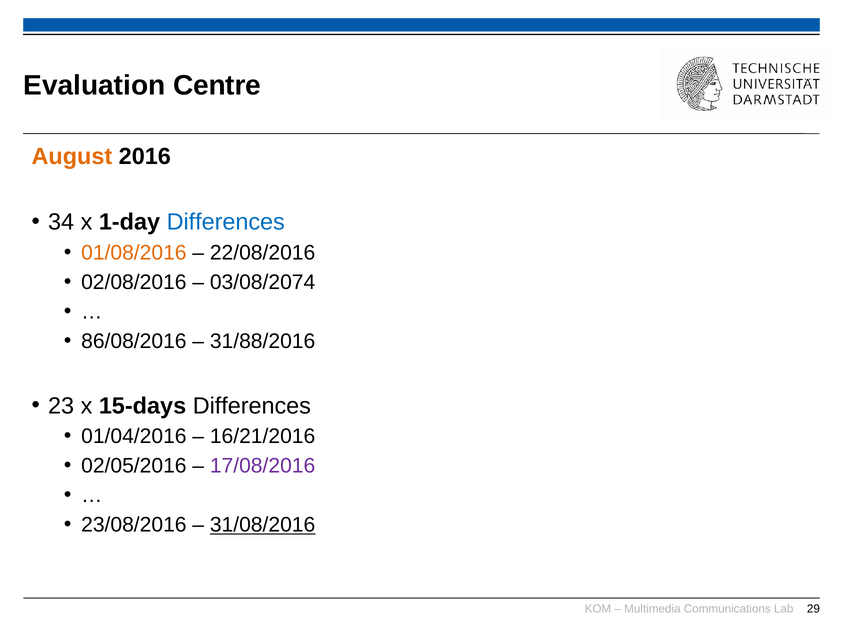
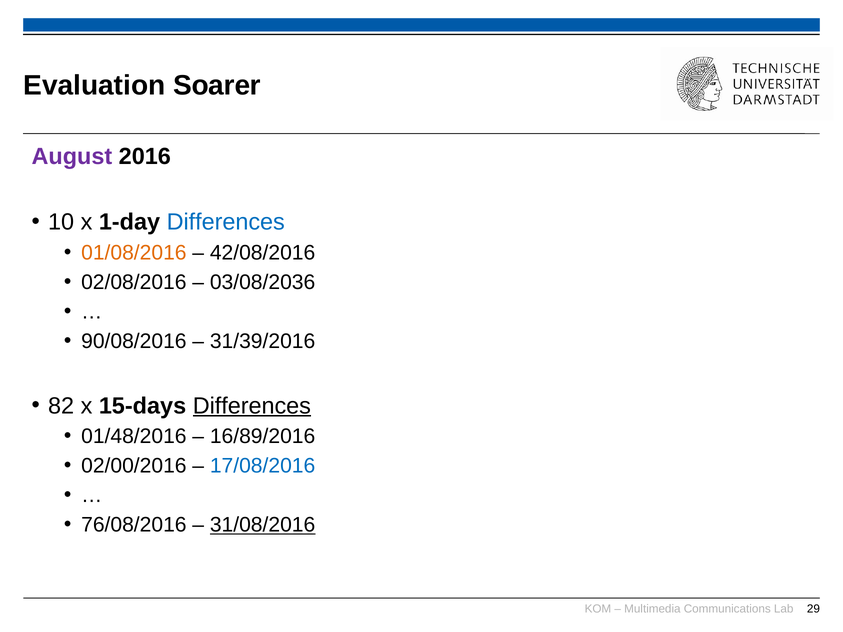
Centre: Centre -> Soarer
August colour: orange -> purple
34: 34 -> 10
22/08/2016: 22/08/2016 -> 42/08/2016
03/08/2074: 03/08/2074 -> 03/08/2036
86/08/2016: 86/08/2016 -> 90/08/2016
31/88/2016: 31/88/2016 -> 31/39/2016
23: 23 -> 82
Differences at (252, 406) underline: none -> present
01/04/2016: 01/04/2016 -> 01/48/2016
16/21/2016: 16/21/2016 -> 16/89/2016
02/05/2016: 02/05/2016 -> 02/00/2016
17/08/2016 colour: purple -> blue
23/08/2016: 23/08/2016 -> 76/08/2016
